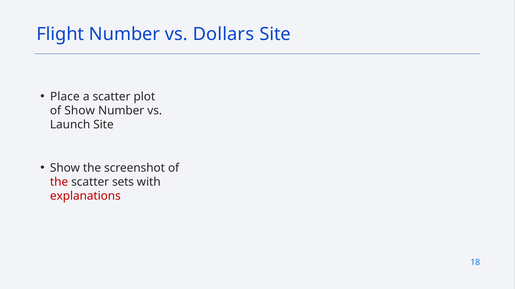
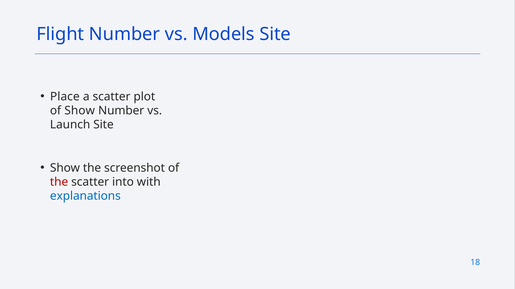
Dollars: Dollars -> Models
sets: sets -> into
explanations colour: red -> blue
